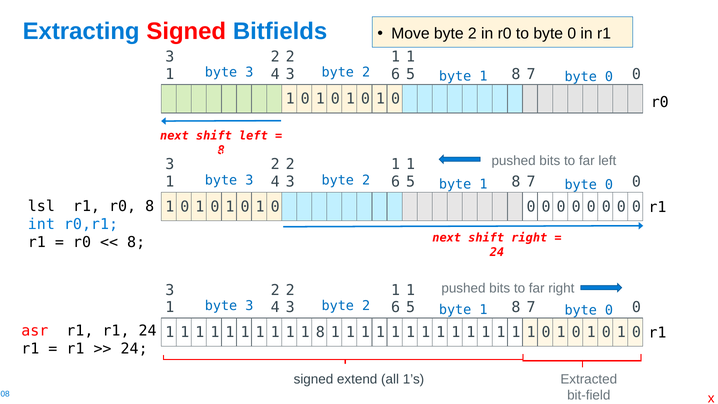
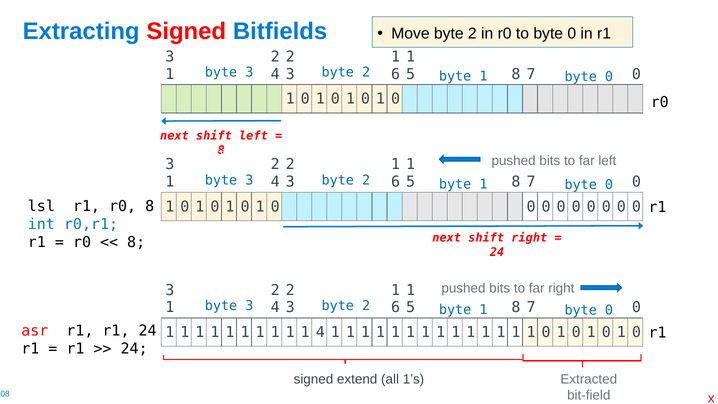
1 8: 8 -> 4
